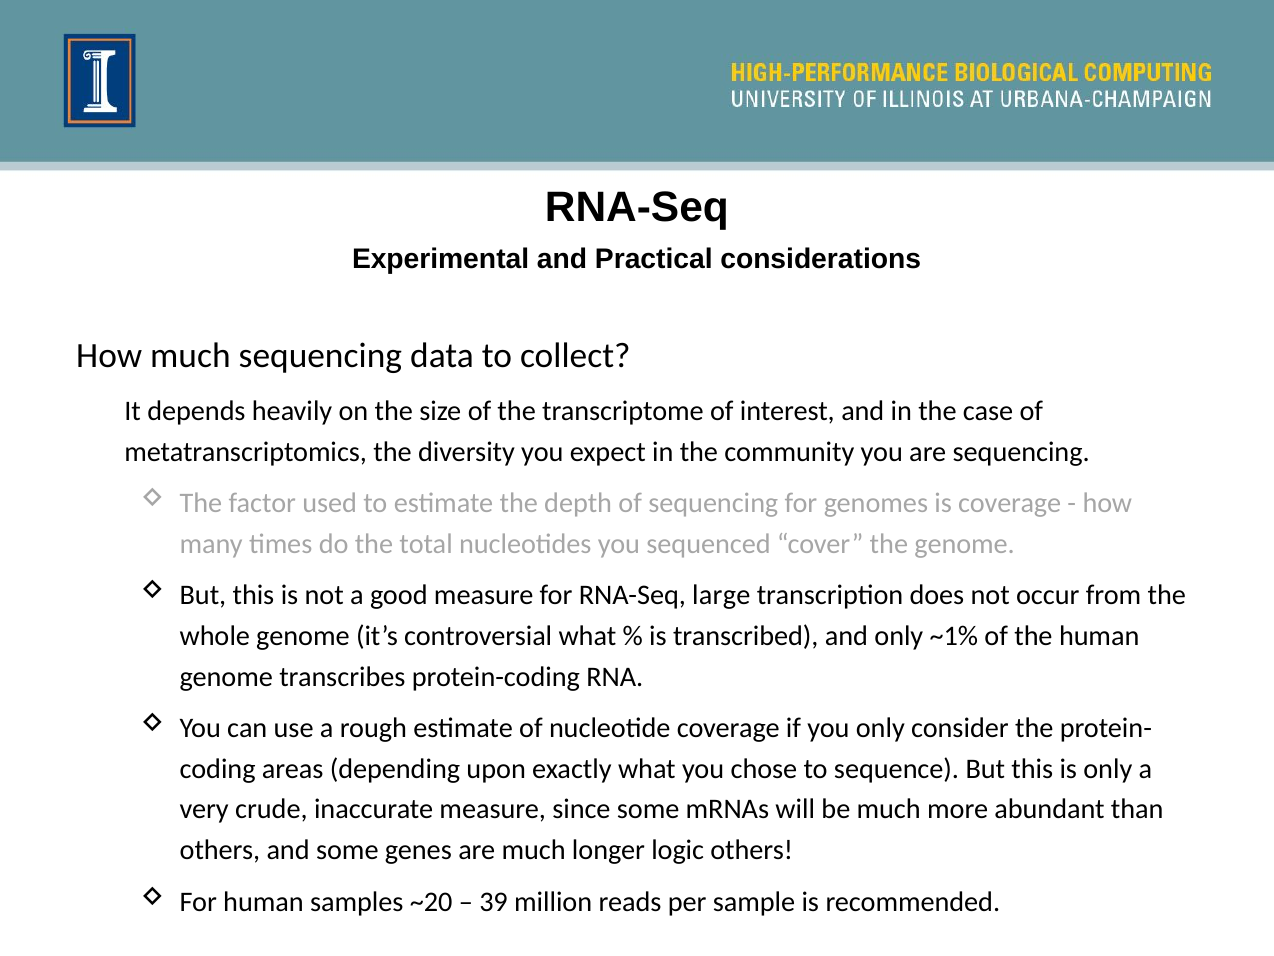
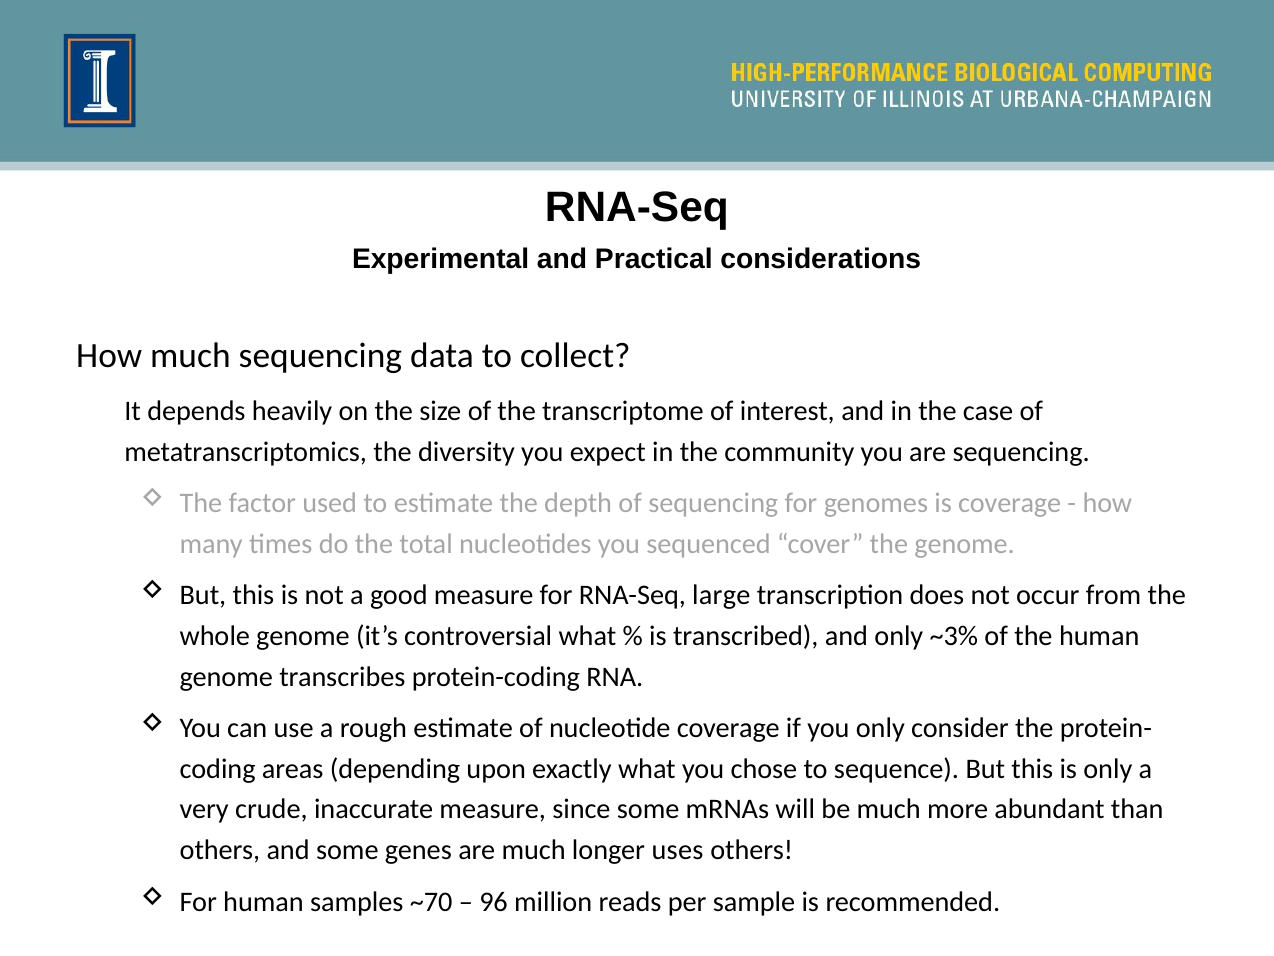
~1%: ~1% -> ~3%
logic: logic -> uses
~20: ~20 -> ~70
39: 39 -> 96
